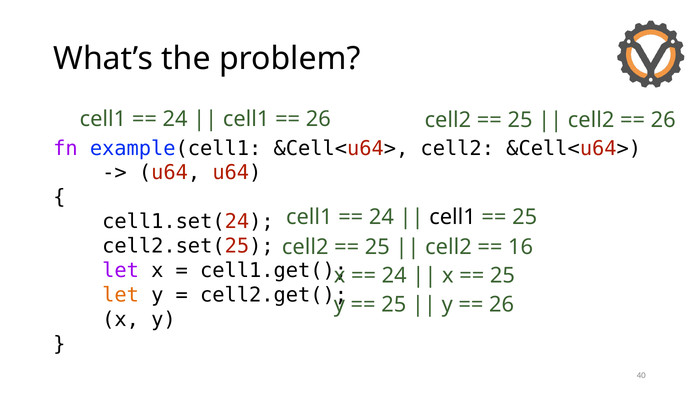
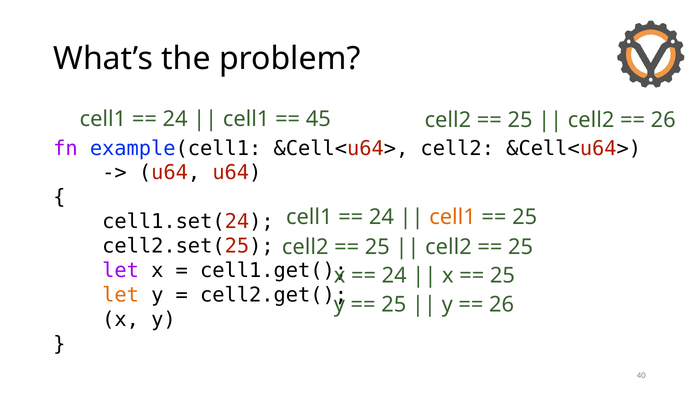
26 at (318, 119): 26 -> 45
cell1 at (453, 217) colour: black -> orange
16 at (521, 247): 16 -> 25
